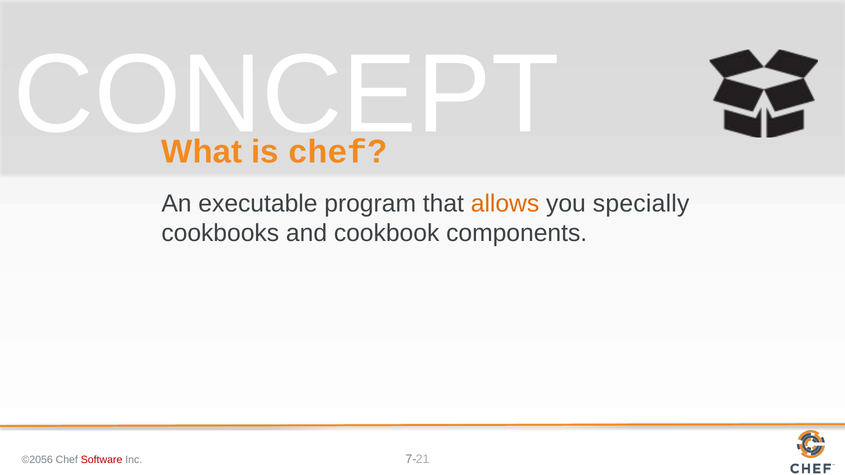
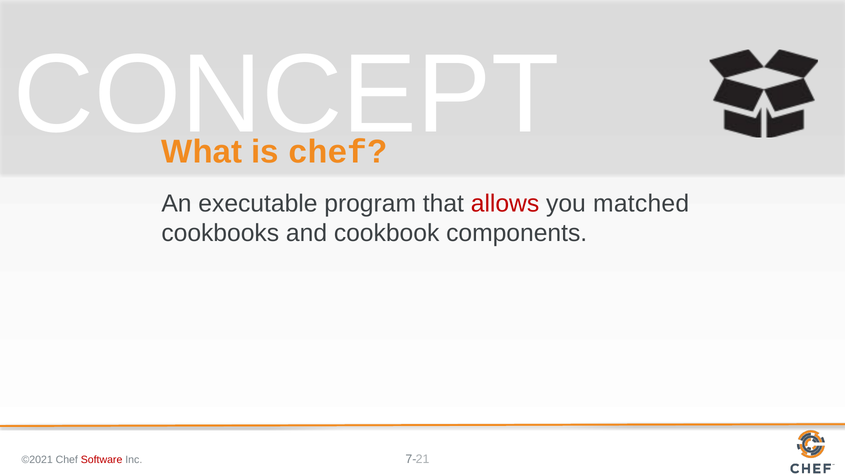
allows colour: orange -> red
specially: specially -> matched
©2056: ©2056 -> ©2021
